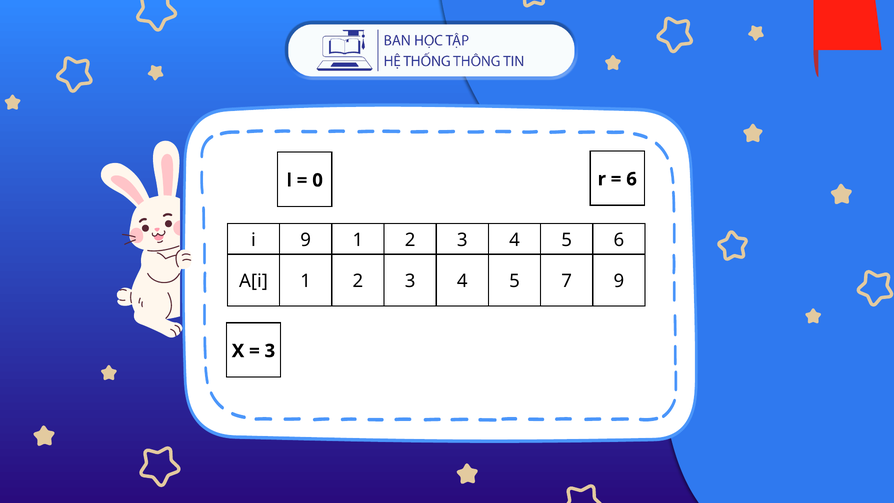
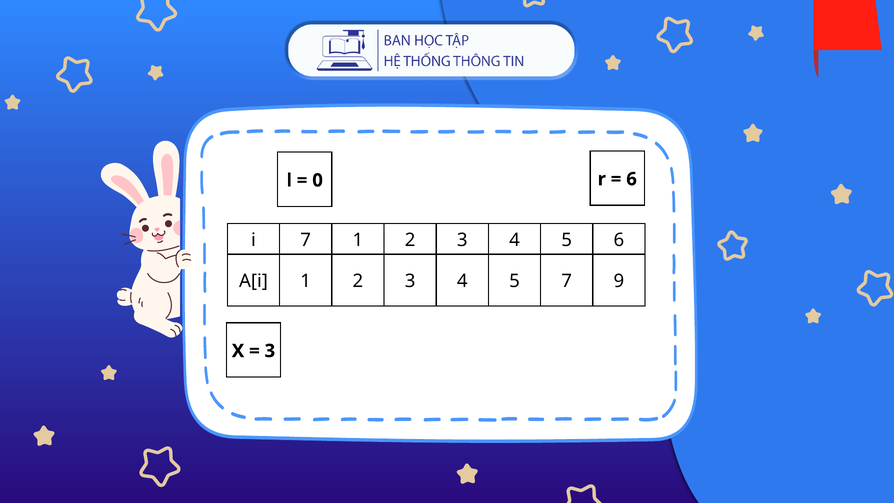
i 9: 9 -> 7
